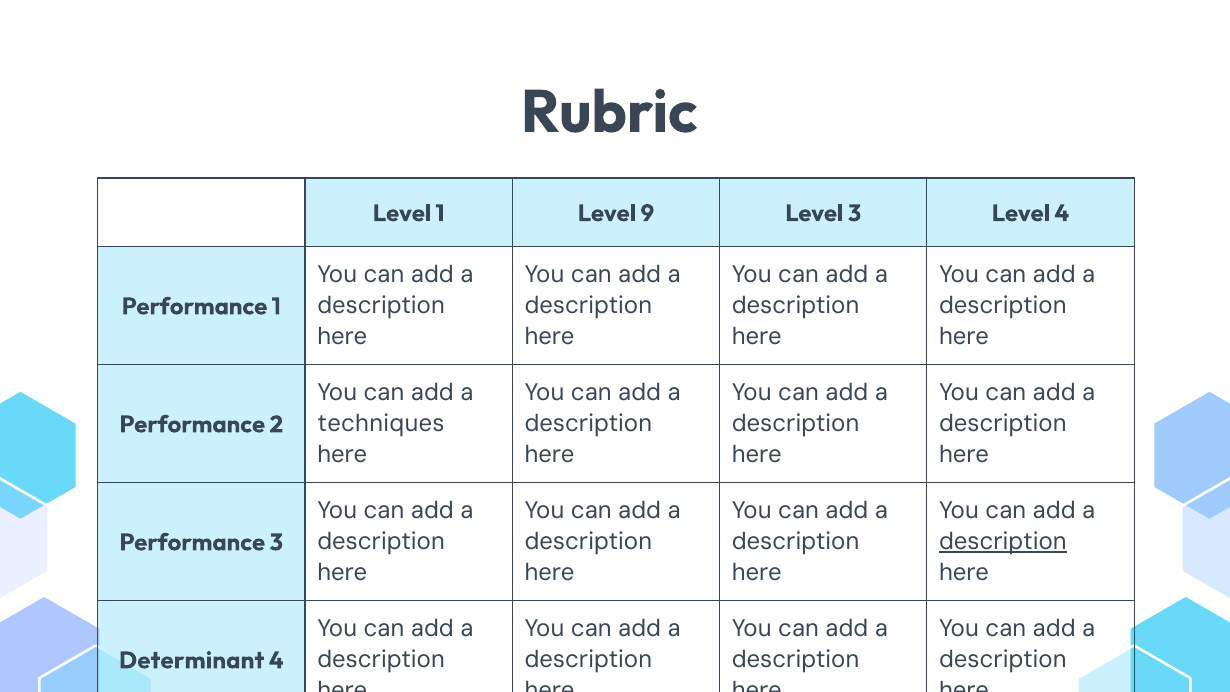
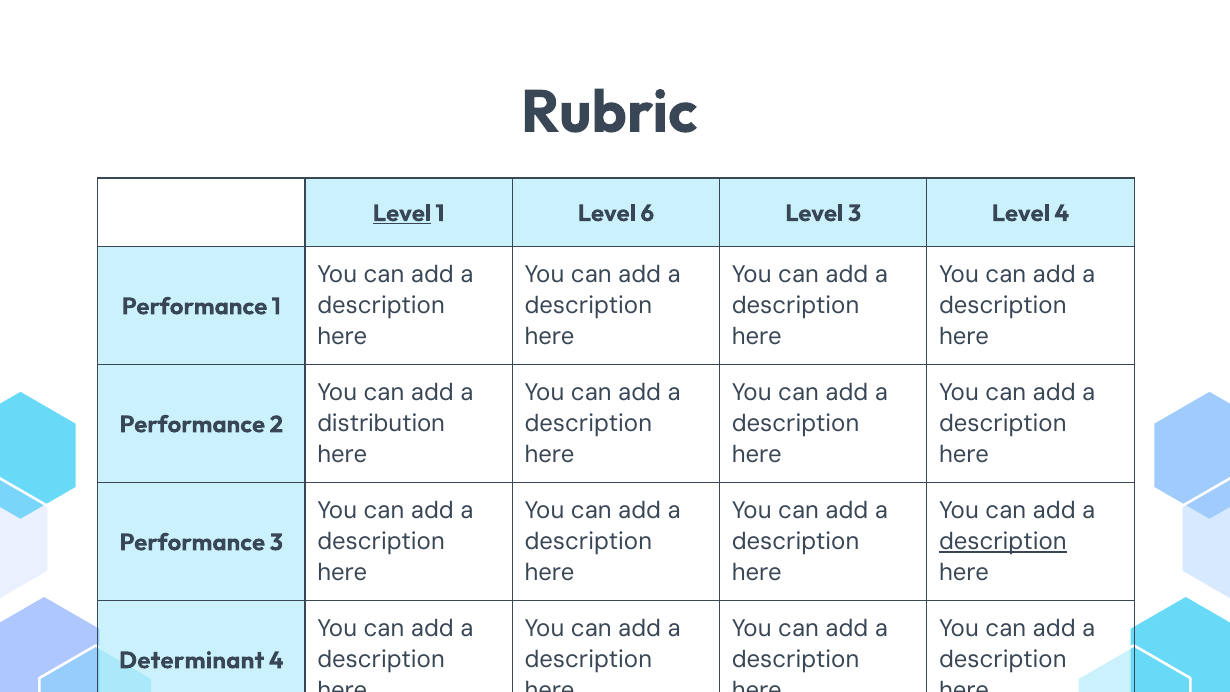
Level at (402, 213) underline: none -> present
9: 9 -> 6
techniques: techniques -> distribution
